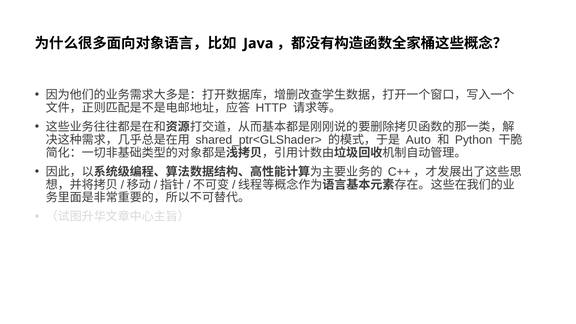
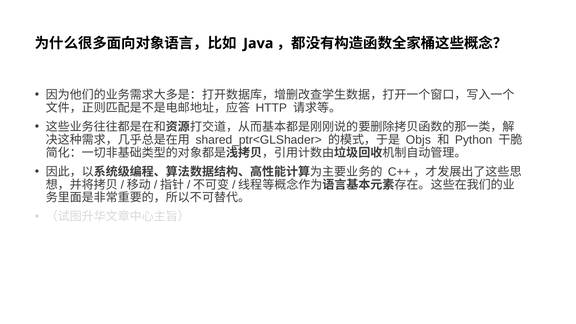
Auto: Auto -> Objs
